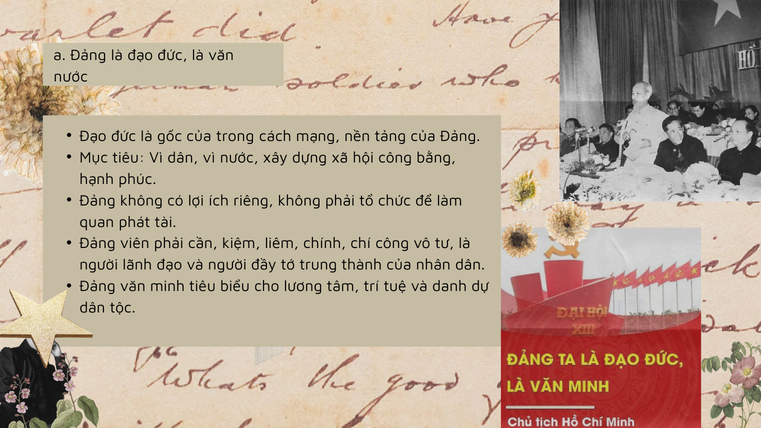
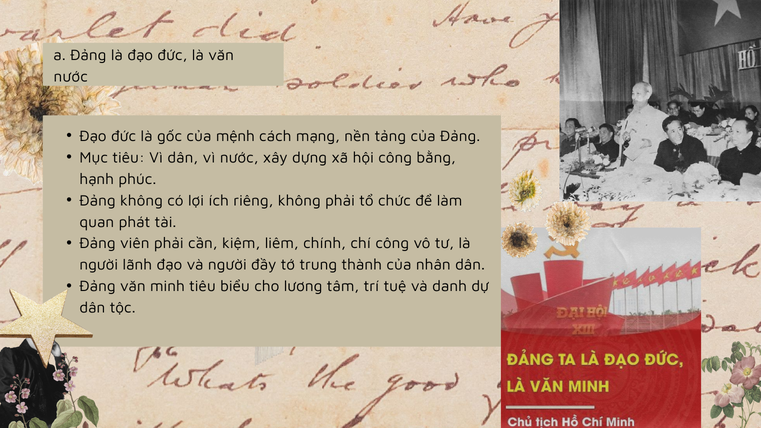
trong: trong -> mệnh
